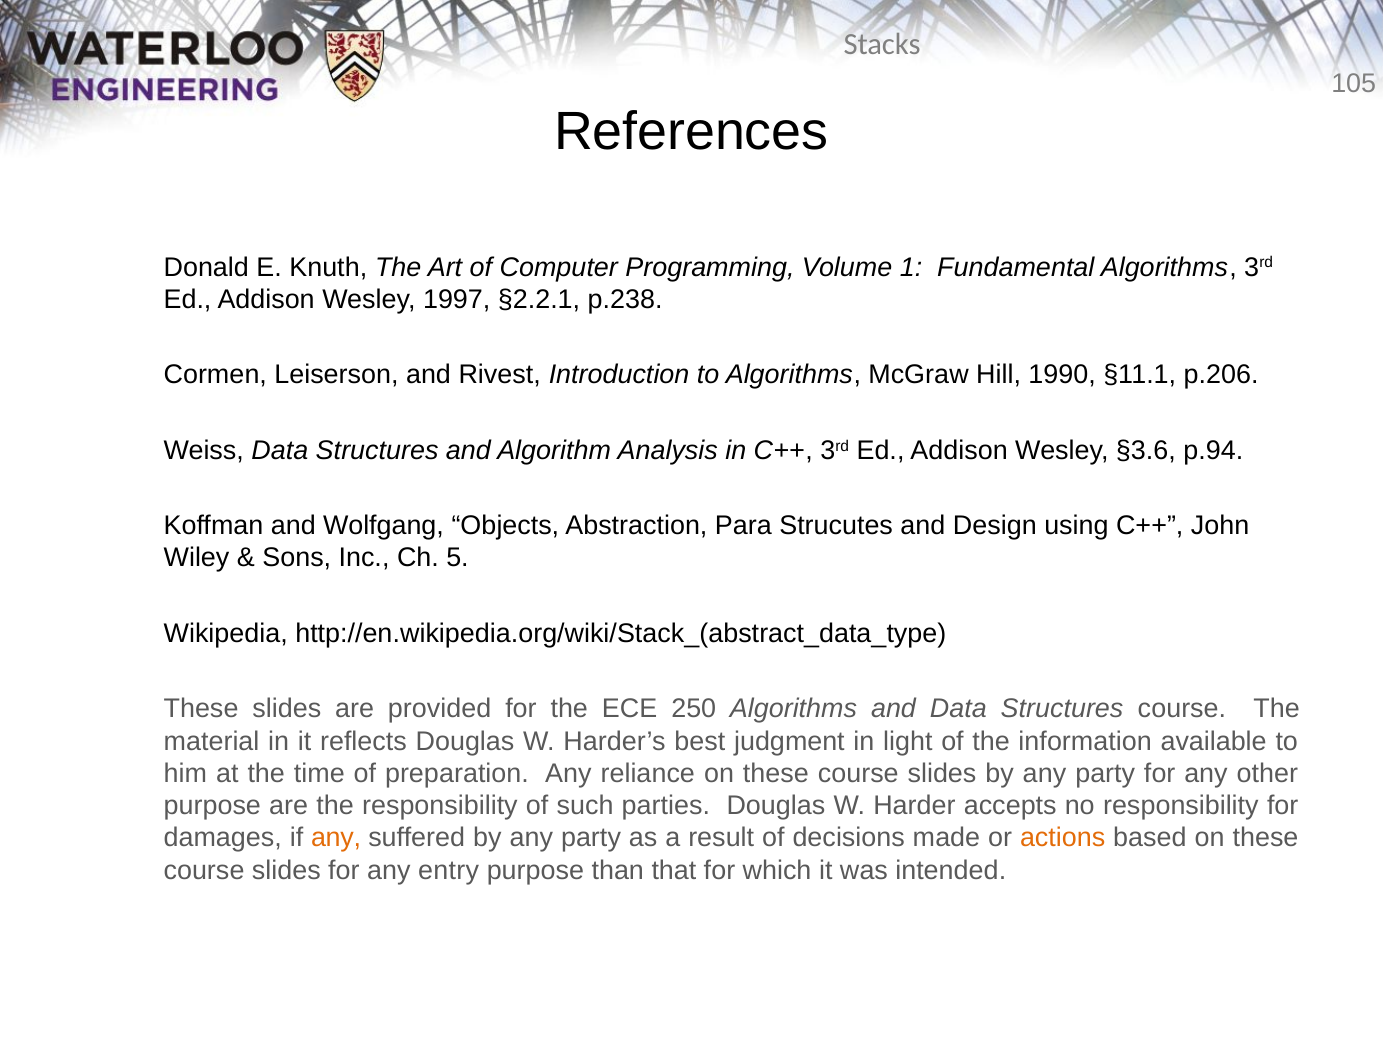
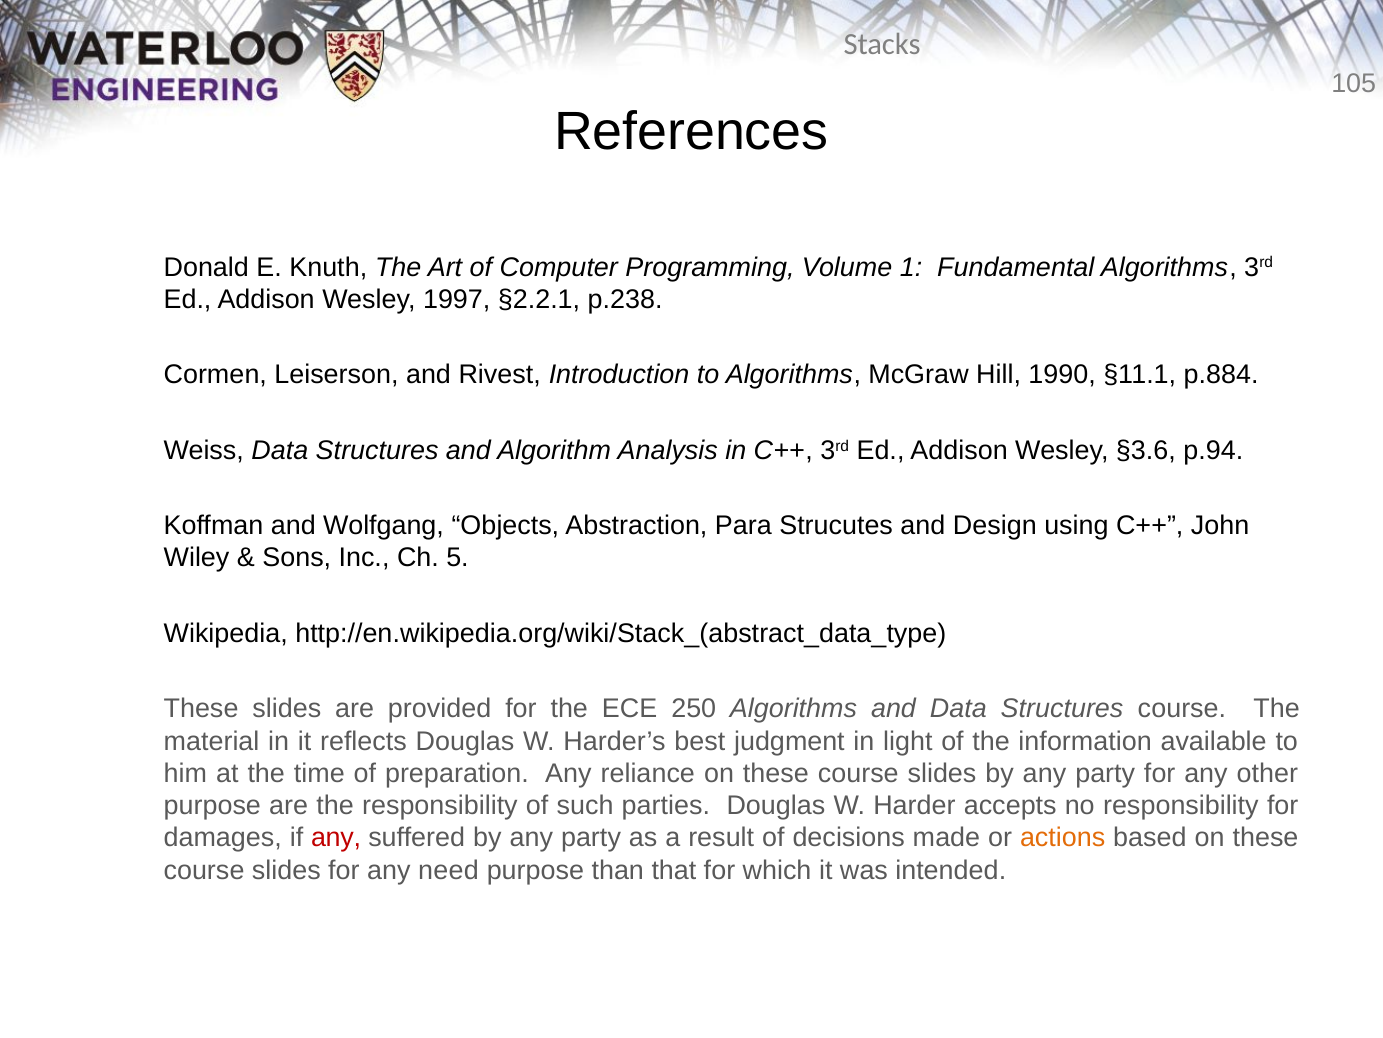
p.206: p.206 -> p.884
any at (336, 837) colour: orange -> red
entry: entry -> need
